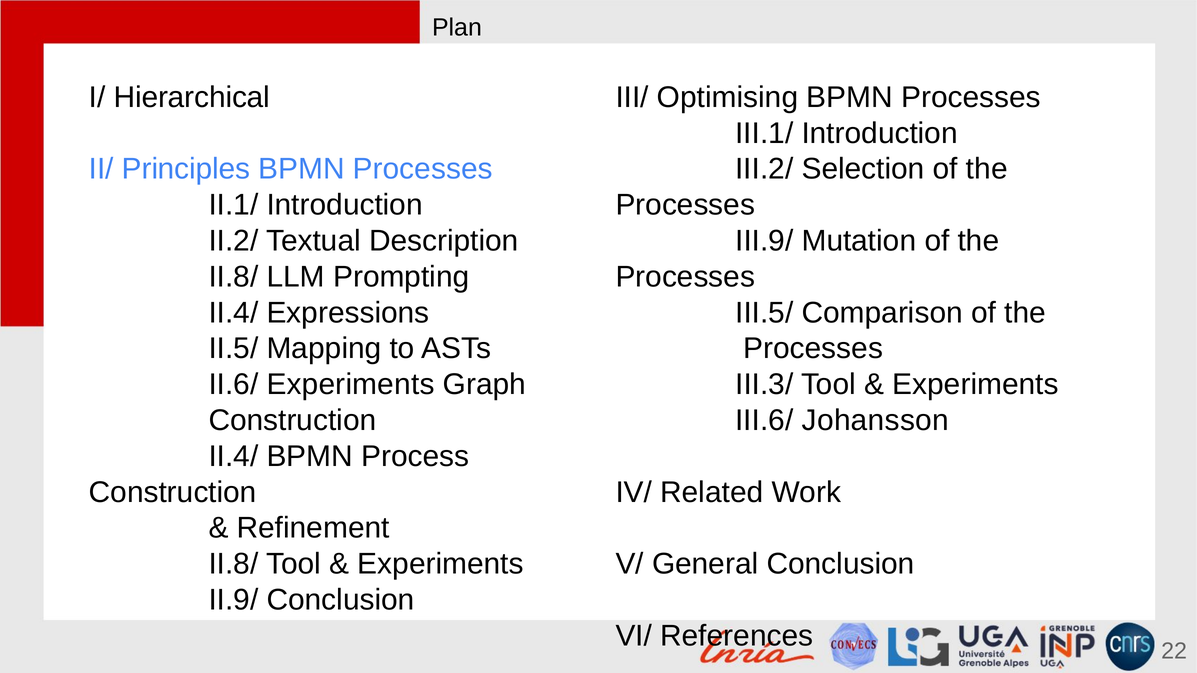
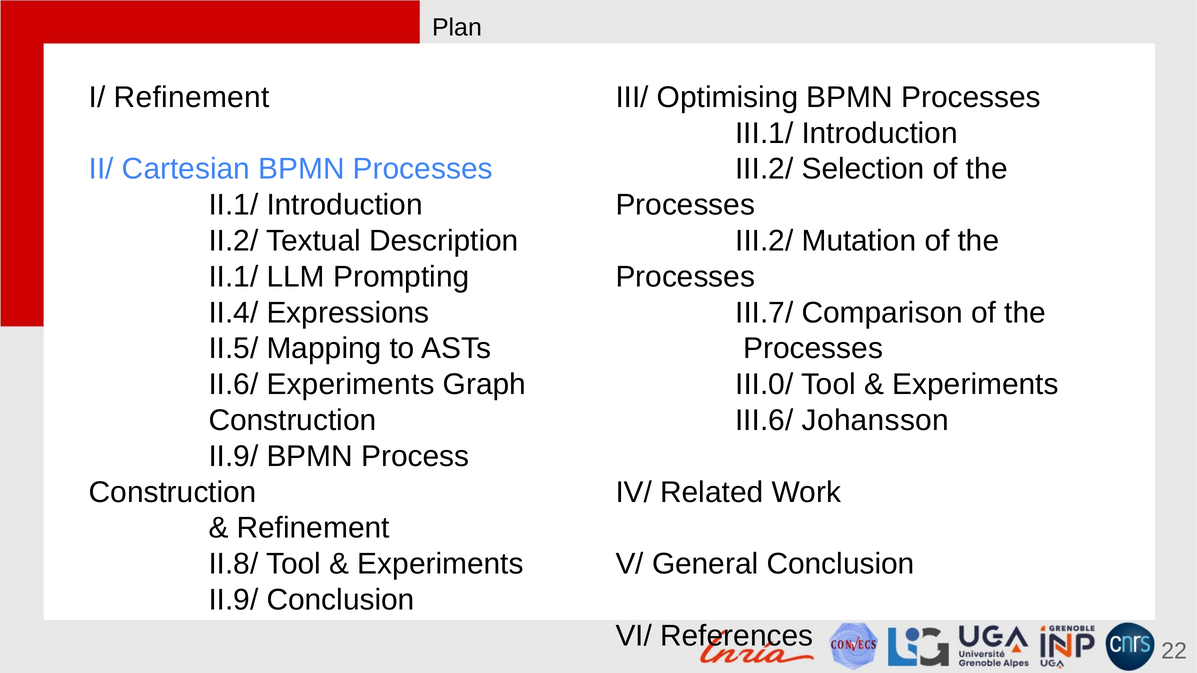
I/ Hierarchical: Hierarchical -> Refinement
Principles: Principles -> Cartesian
III.9/ at (764, 241): III.9/ -> III.2/
II.8/ at (233, 277): II.8/ -> II.1/
III.5/: III.5/ -> III.7/
III.3/: III.3/ -> III.0/
II.4/ at (233, 456): II.4/ -> II.9/
